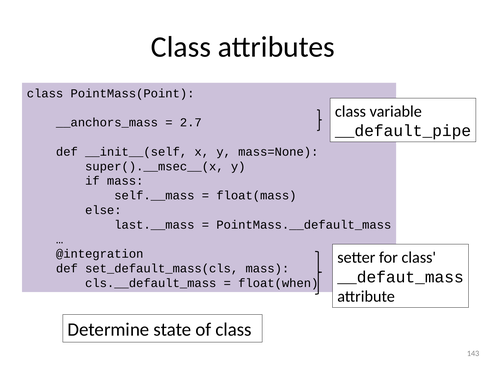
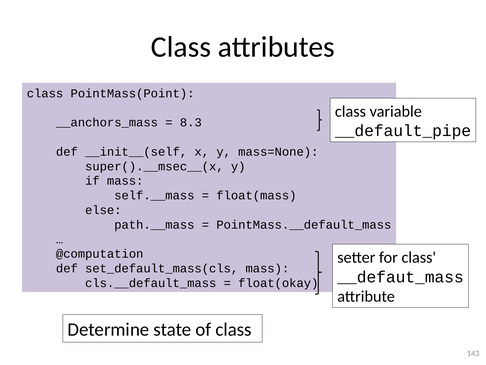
2.7: 2.7 -> 8.3
last.__mass: last.__mass -> path.__mass
@integration: @integration -> @computation
float(when: float(when -> float(okay
